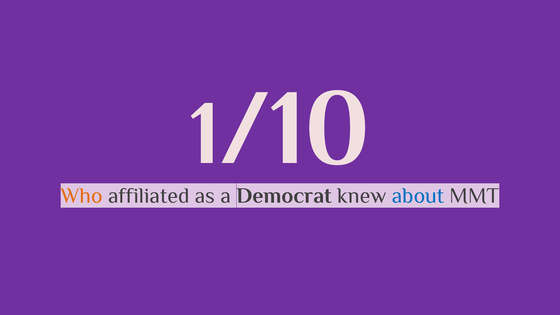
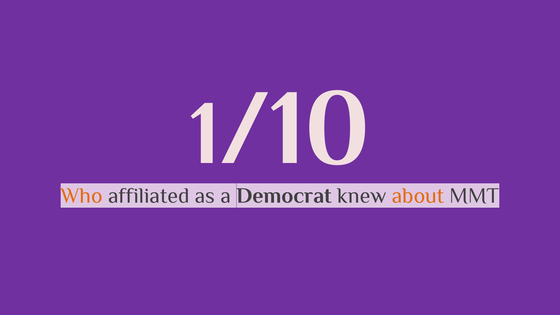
about colour: blue -> orange
